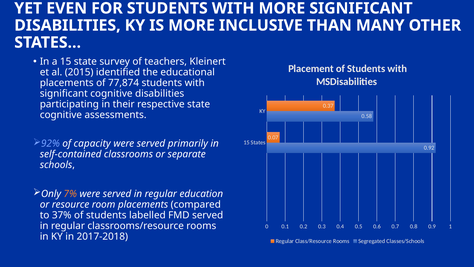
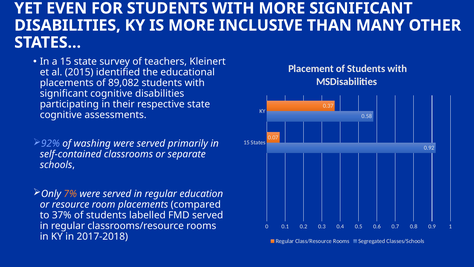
77,874: 77,874 -> 89,082
capacity: capacity -> washing
